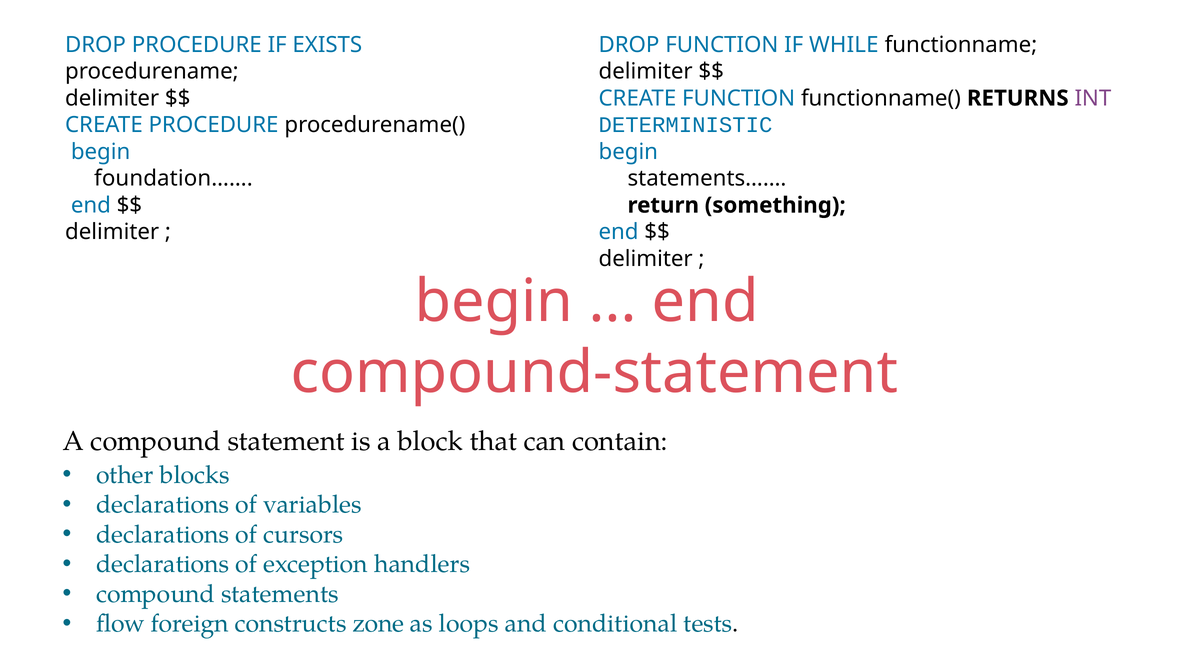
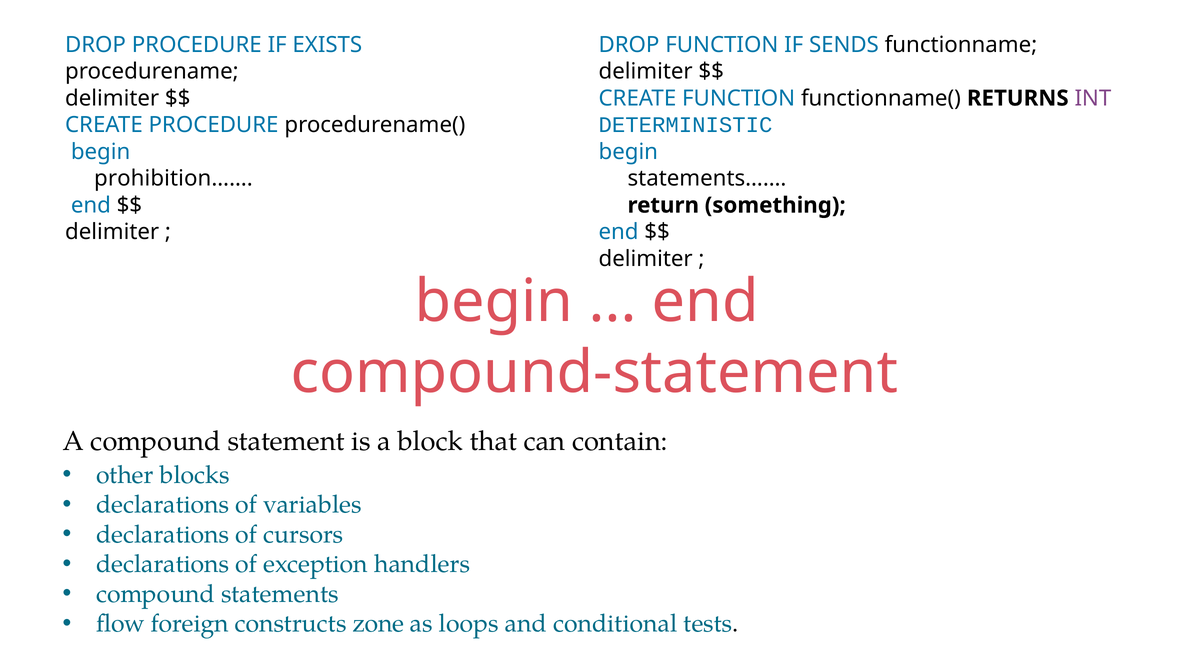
WHILE: WHILE -> SENDS
foundation……: foundation…… -> prohibition……
